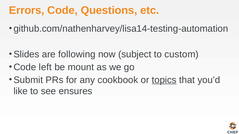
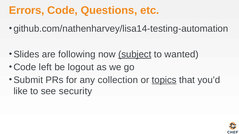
subject underline: none -> present
custom: custom -> wanted
mount: mount -> logout
cookbook: cookbook -> collection
ensures: ensures -> security
